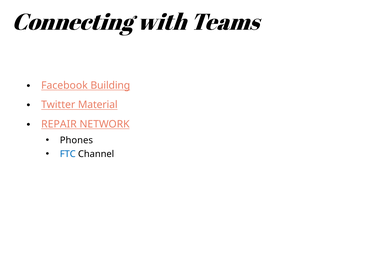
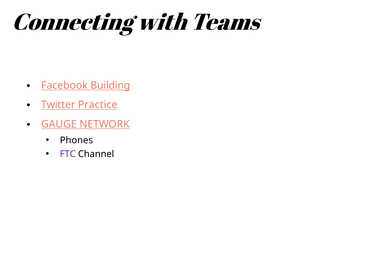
Material: Material -> Practice
REPAIR: REPAIR -> GAUGE
FTC colour: blue -> purple
